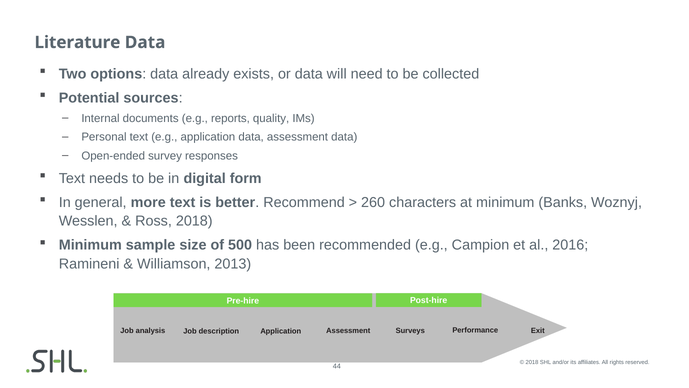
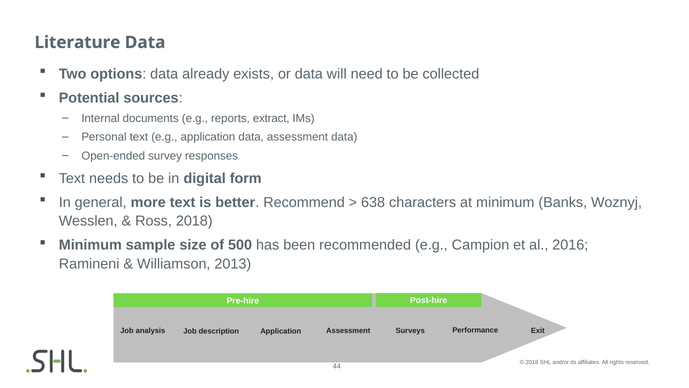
quality: quality -> extract
260: 260 -> 638
